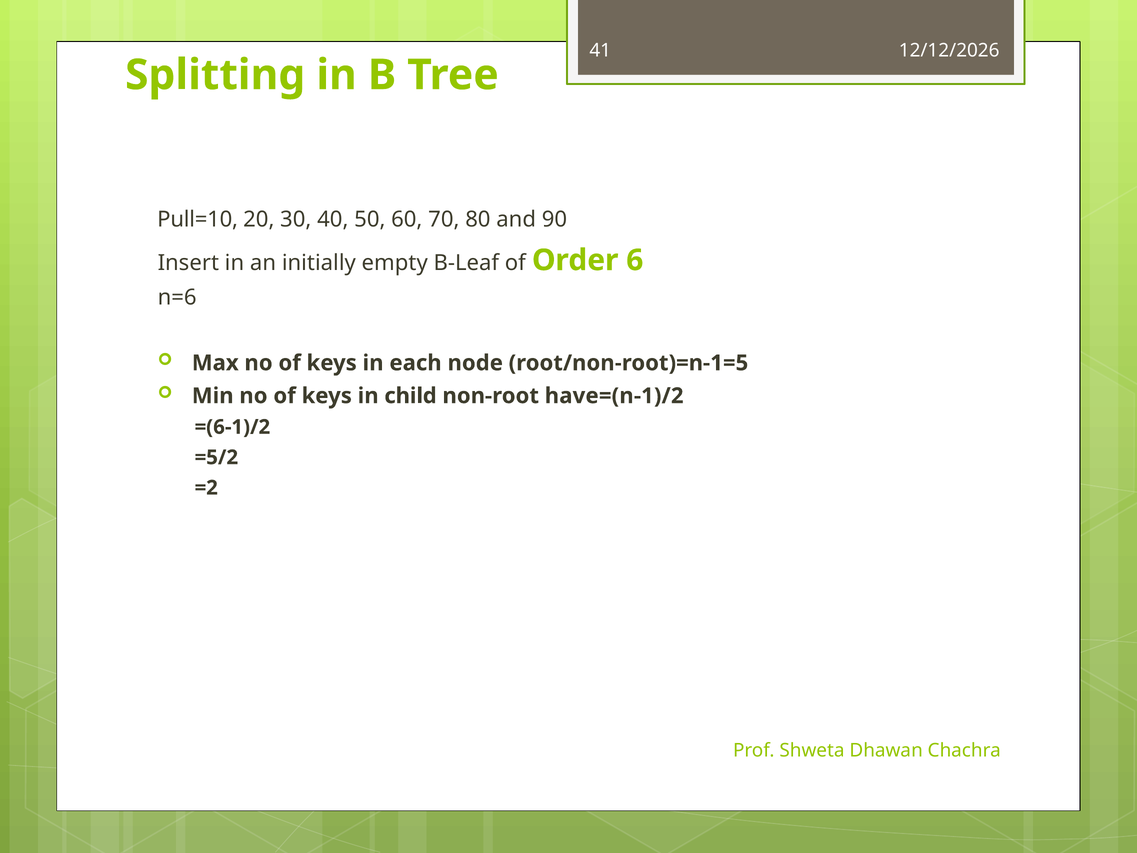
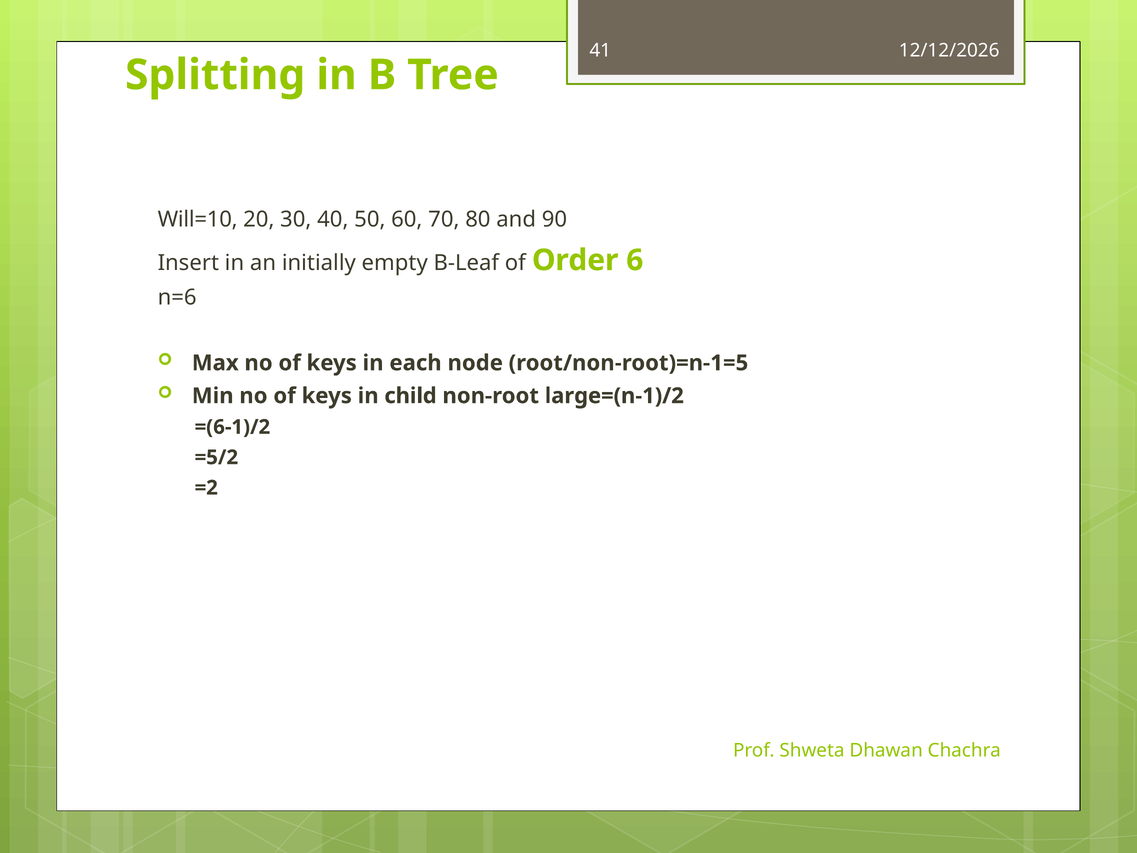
Pull=10: Pull=10 -> Will=10
have=(n-1)/2: have=(n-1)/2 -> large=(n-1)/2
